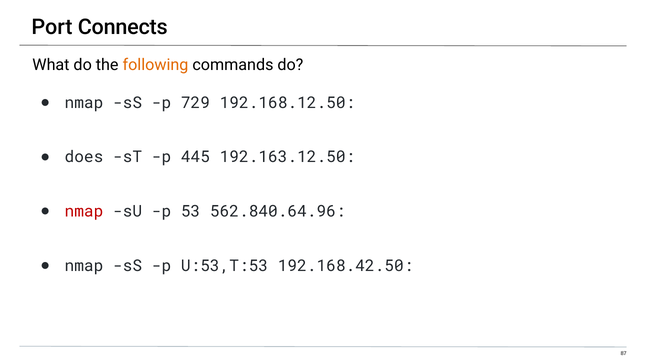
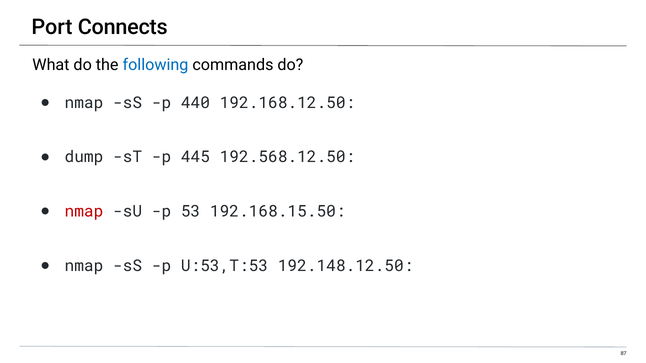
following colour: orange -> blue
729: 729 -> 440
does: does -> dump
192.163.12.50: 192.163.12.50 -> 192.568.12.50
562.840.64.96: 562.840.64.96 -> 192.168.15.50
192.168.42.50: 192.168.42.50 -> 192.148.12.50
